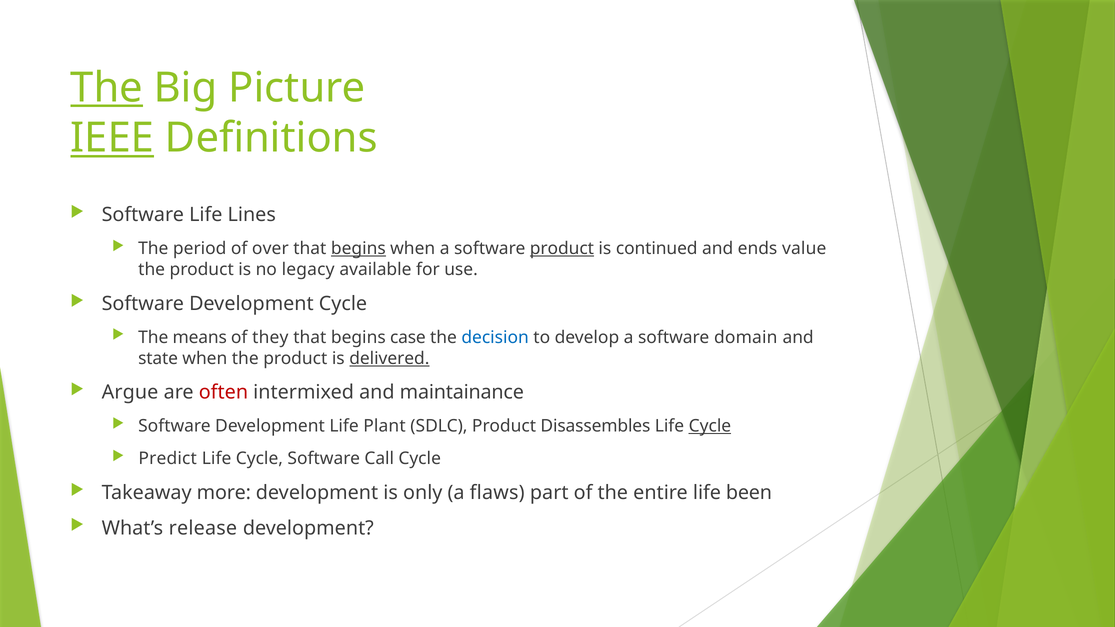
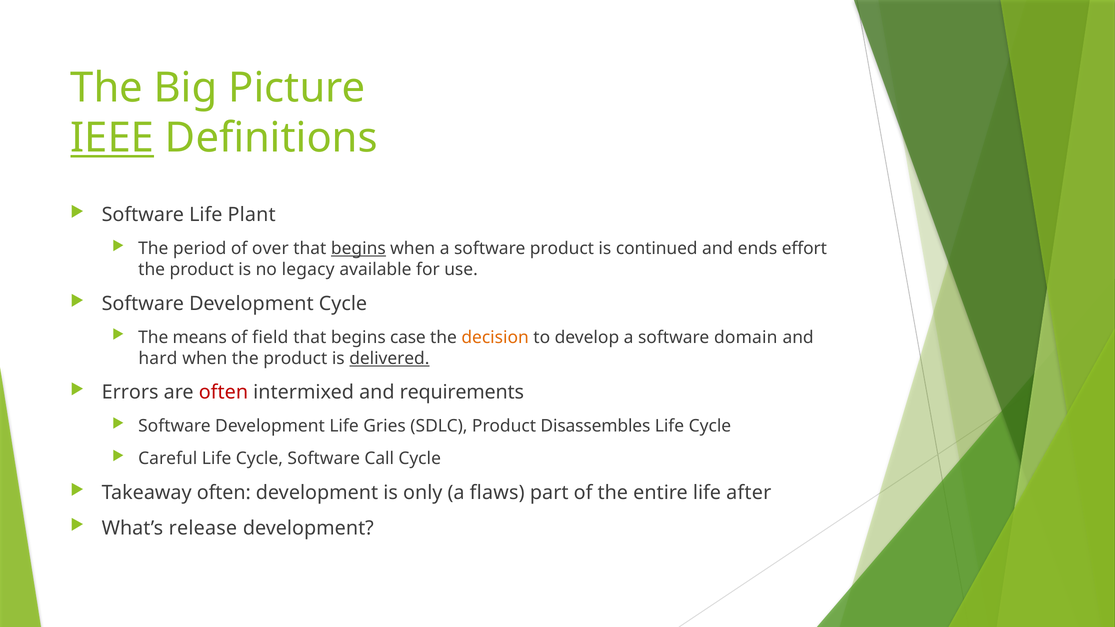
The at (107, 88) underline: present -> none
Lines: Lines -> Plant
product at (562, 249) underline: present -> none
value: value -> effort
they: they -> field
decision colour: blue -> orange
state: state -> hard
Argue: Argue -> Errors
maintainance: maintainance -> requirements
Plant: Plant -> Gries
Cycle at (710, 426) underline: present -> none
Predict: Predict -> Careful
Takeaway more: more -> often
been: been -> after
